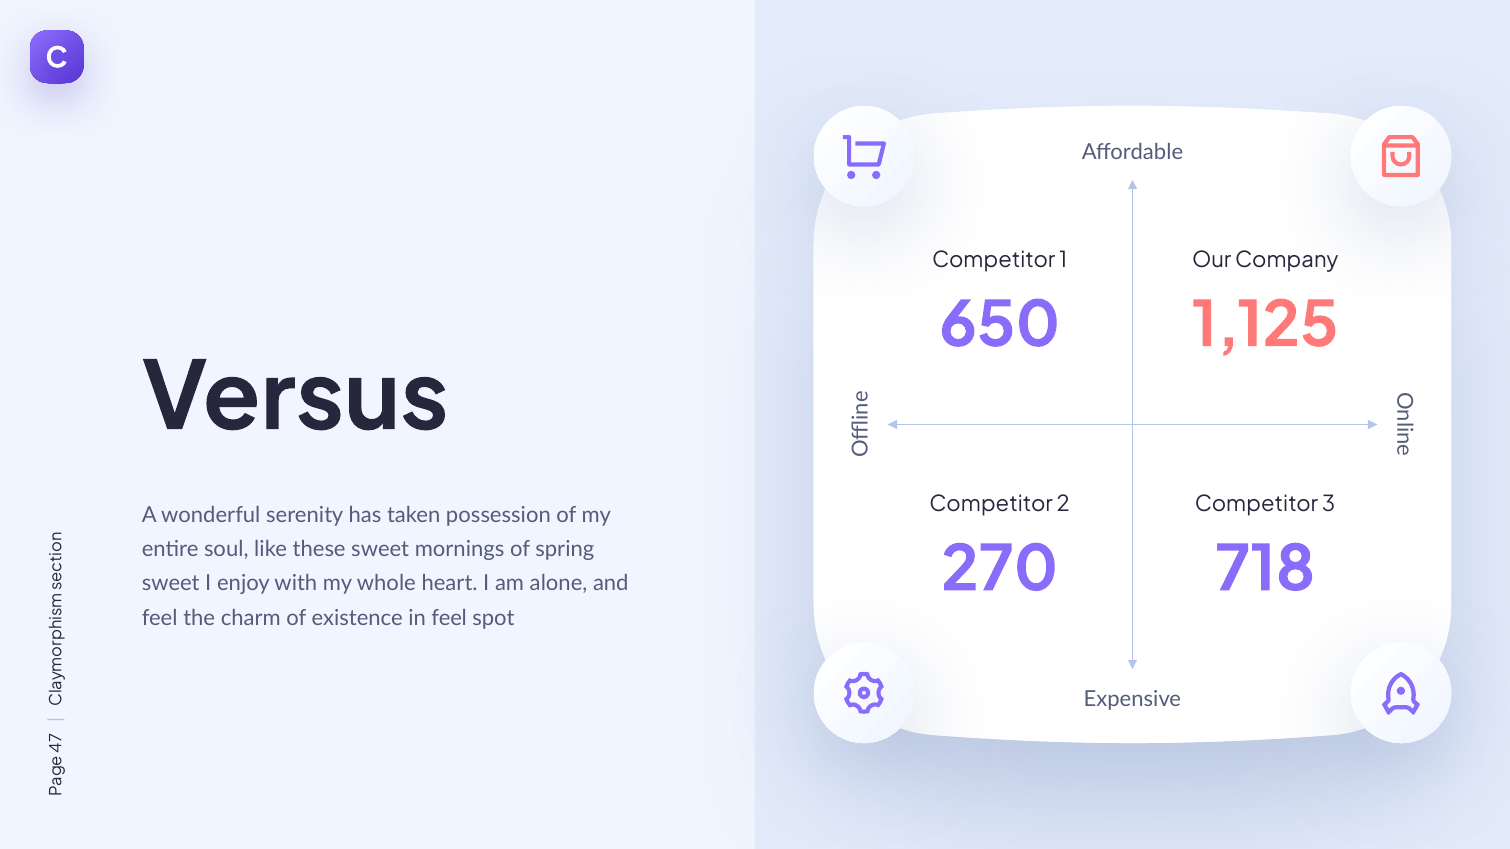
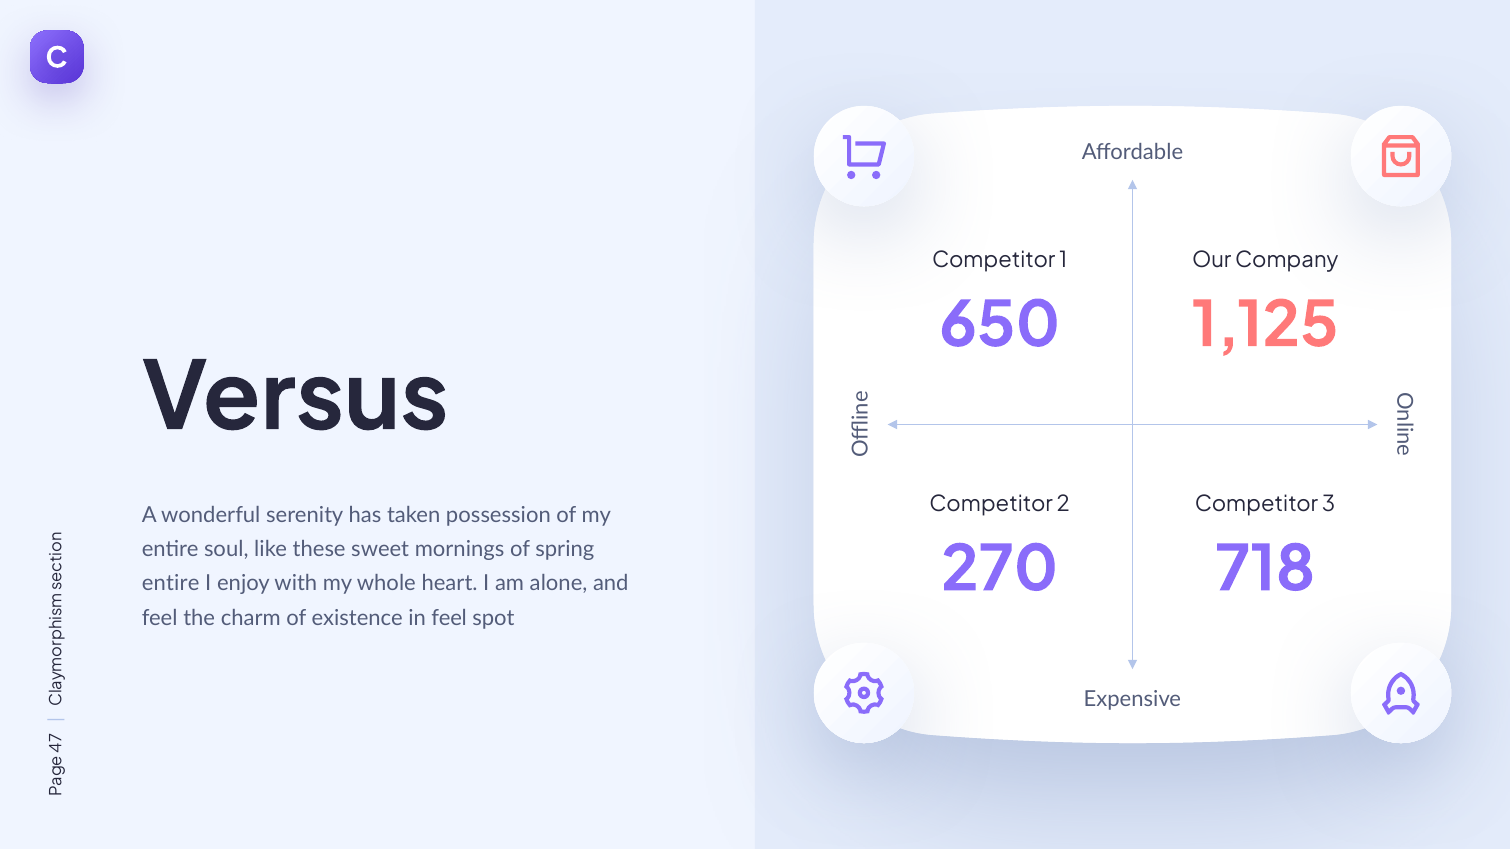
sweet at (171, 584): sweet -> entire
